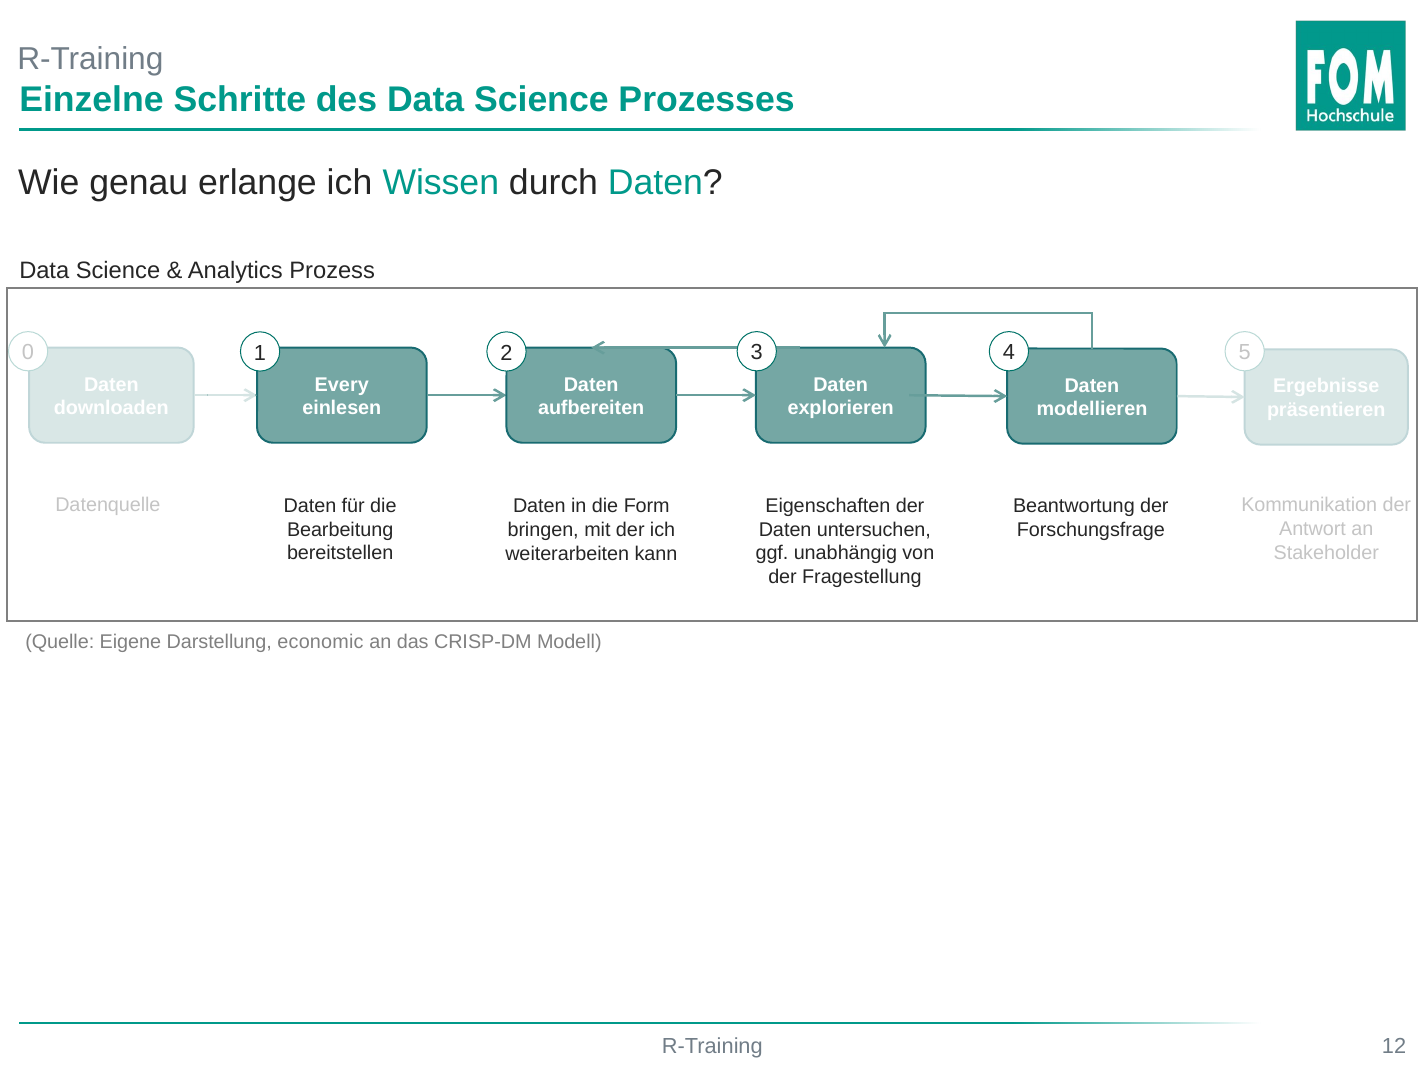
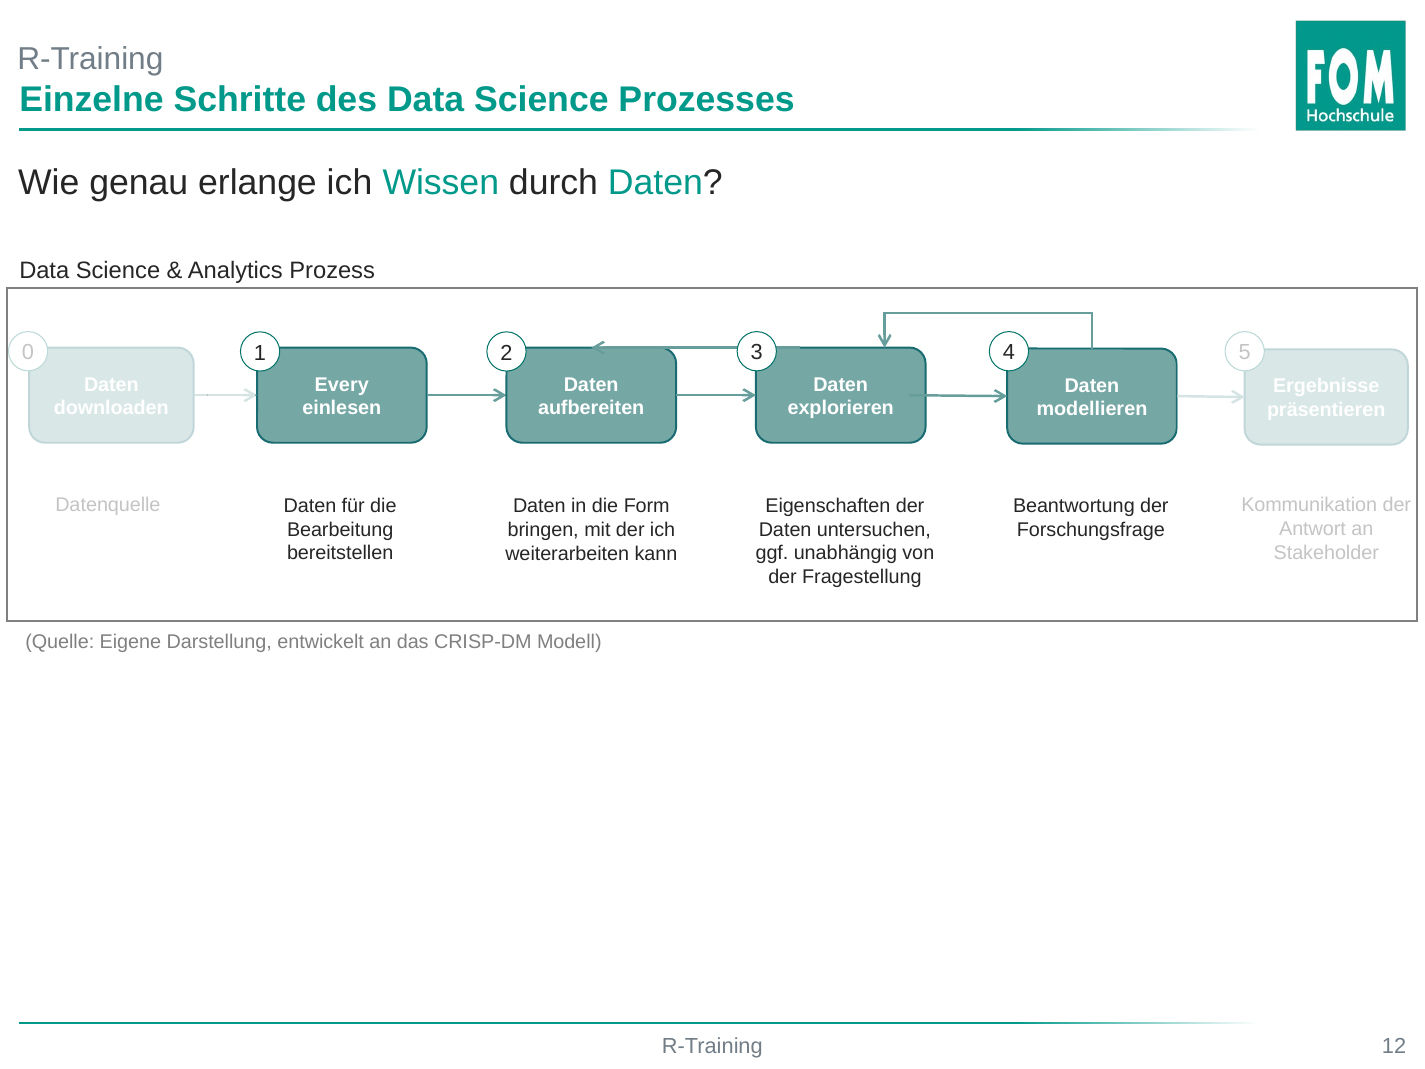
economic: economic -> entwickelt
